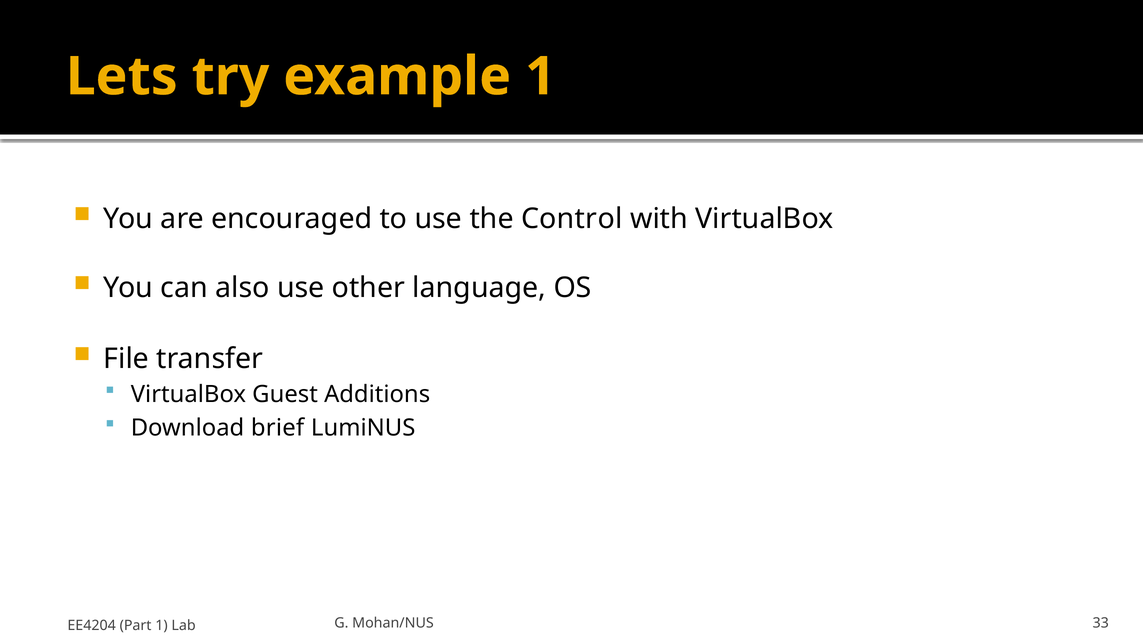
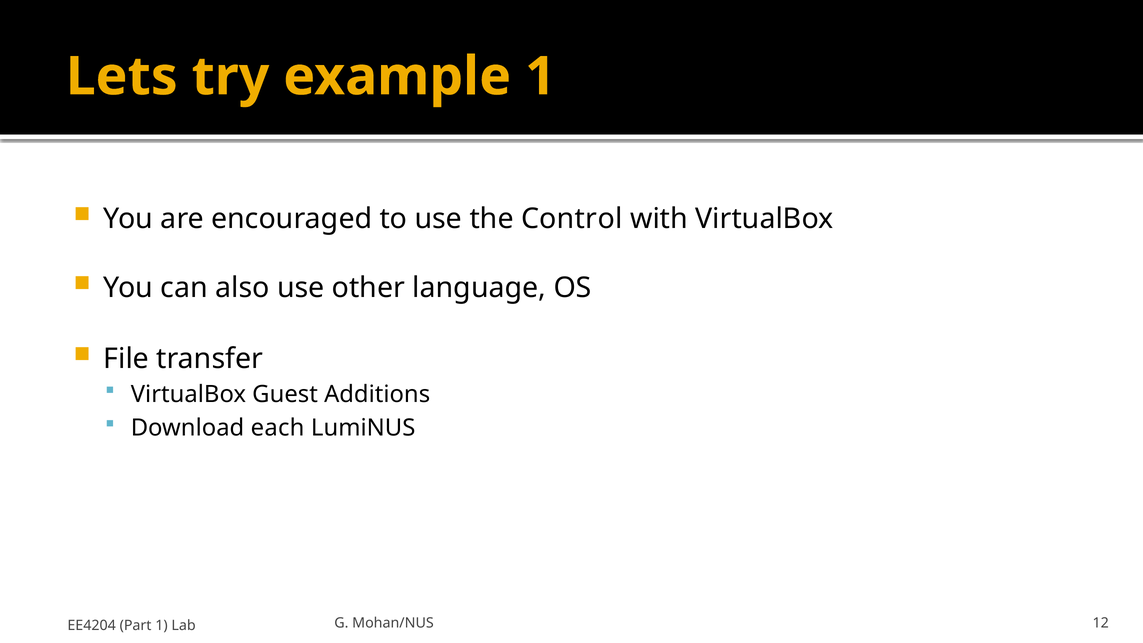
brief: brief -> each
33: 33 -> 12
